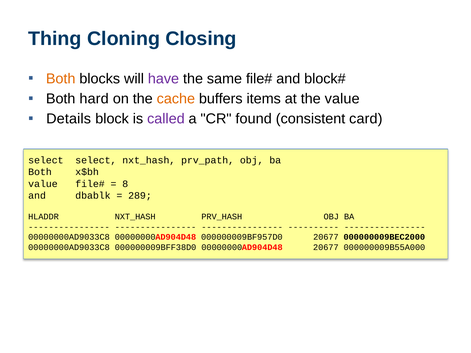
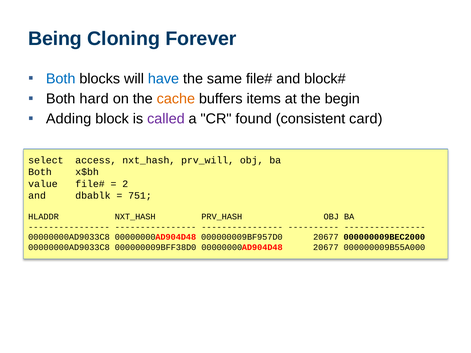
Thing: Thing -> Being
Closing: Closing -> Forever
Both at (61, 79) colour: orange -> blue
have colour: purple -> blue
the value: value -> begin
Details: Details -> Adding
select select: select -> access
prv_path: prv_path -> prv_will
8: 8 -> 2
289: 289 -> 751
